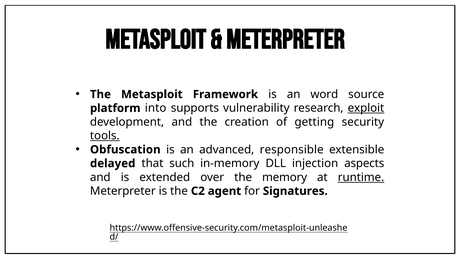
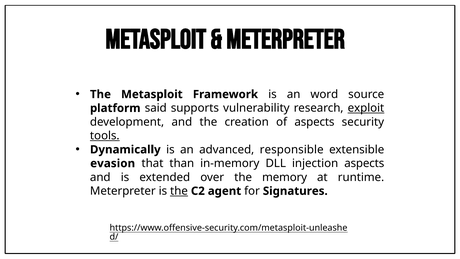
into: into -> said
of getting: getting -> aspects
Obfuscation: Obfuscation -> Dynamically
delayed: delayed -> evasion
such: such -> than
runtime underline: present -> none
the at (179, 191) underline: none -> present
